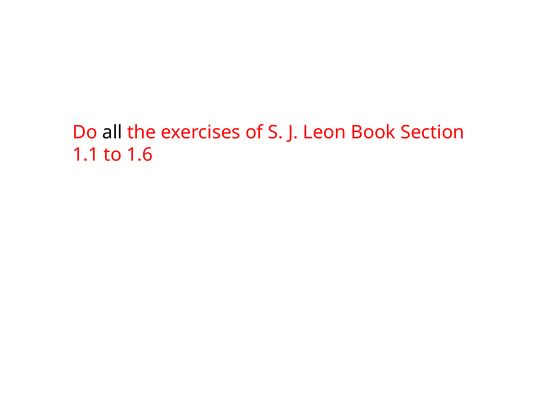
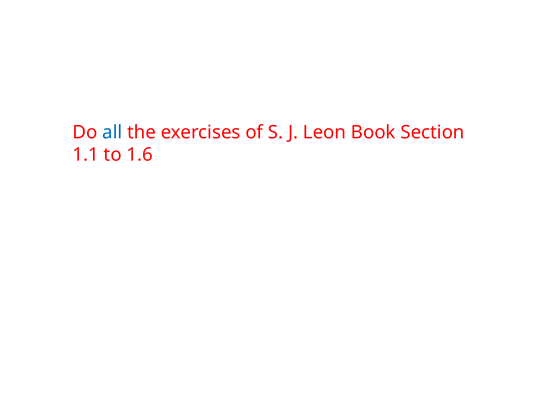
all colour: black -> blue
